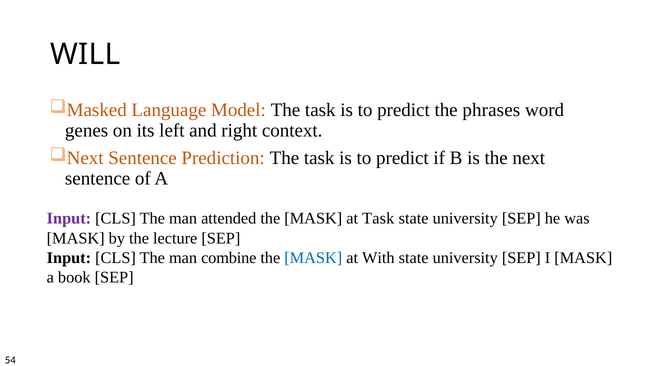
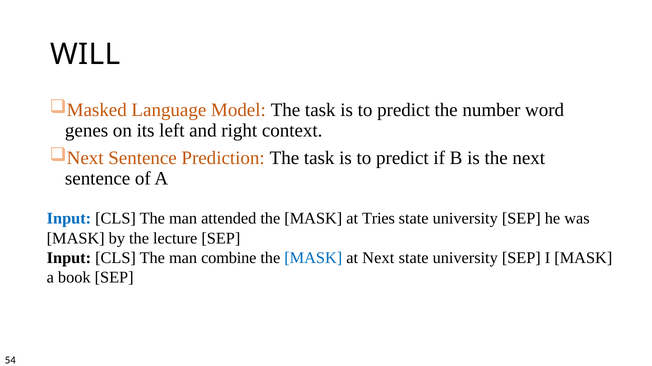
phrases: phrases -> number
Input at (69, 219) colour: purple -> blue
at Task: Task -> Tries
at With: With -> Next
